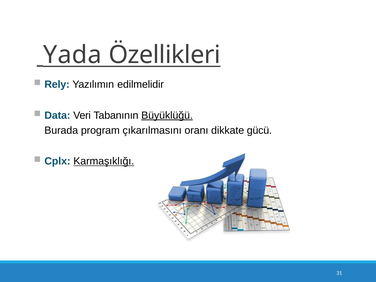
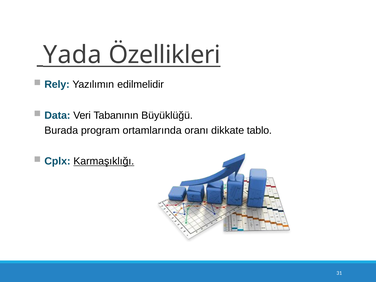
Büyüklüğü underline: present -> none
çıkarılmasını: çıkarılmasını -> ortamlarında
gücü: gücü -> tablo
